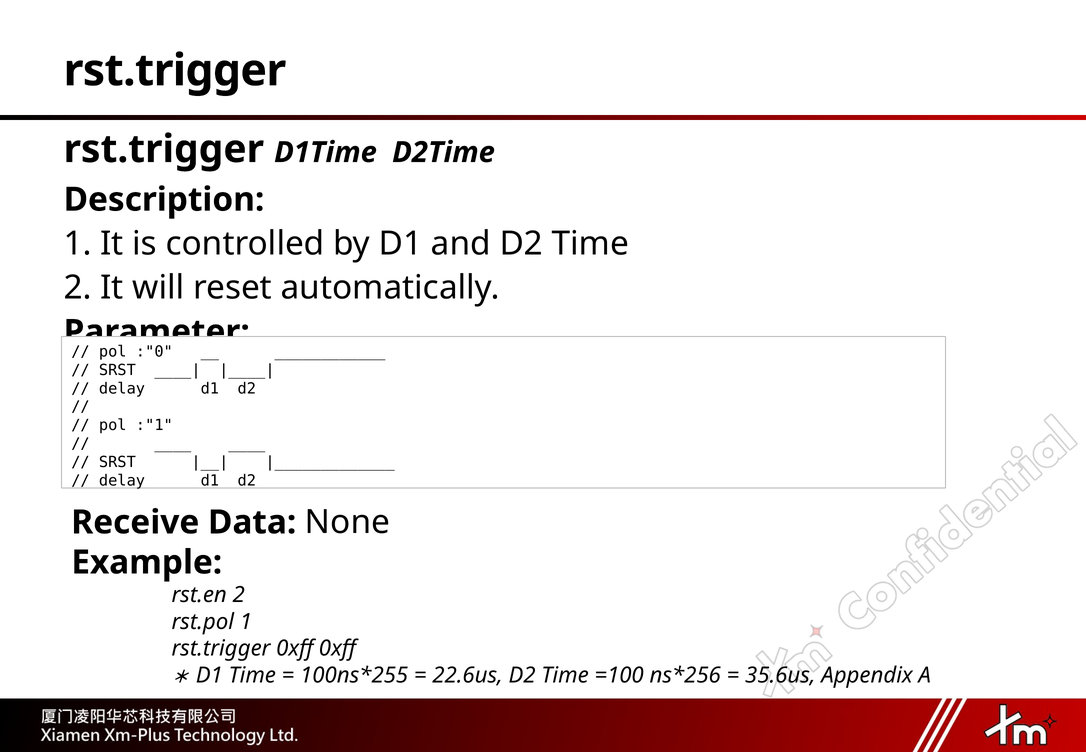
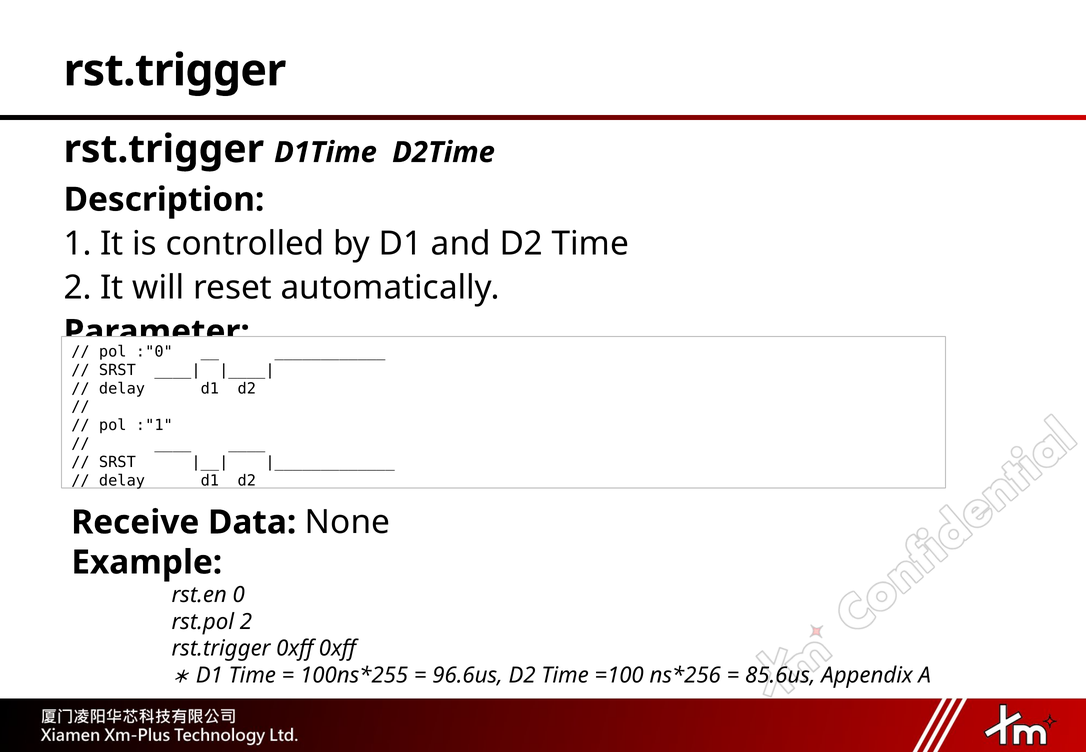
rst.en 2: 2 -> 0
rst.pol 1: 1 -> 2
22.6us: 22.6us -> 96.6us
35.6us: 35.6us -> 85.6us
